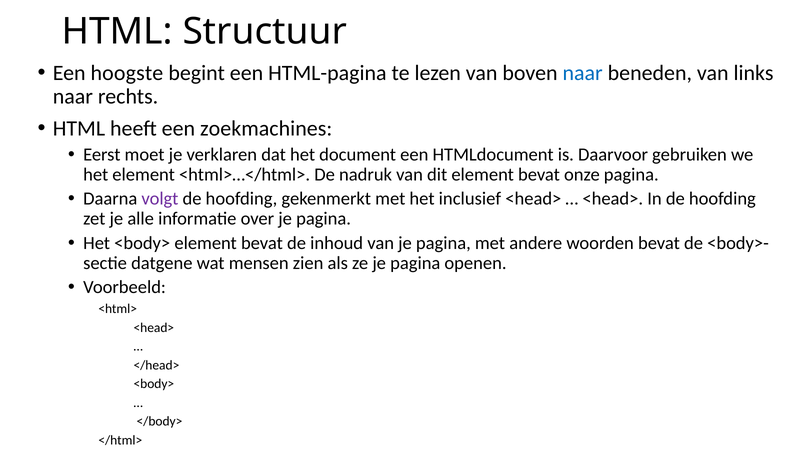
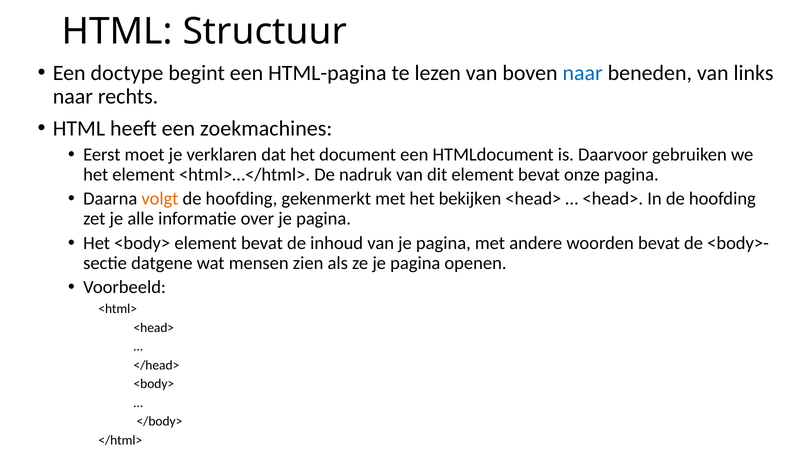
hoogste: hoogste -> doctype
volgt colour: purple -> orange
inclusief: inclusief -> bekijken
